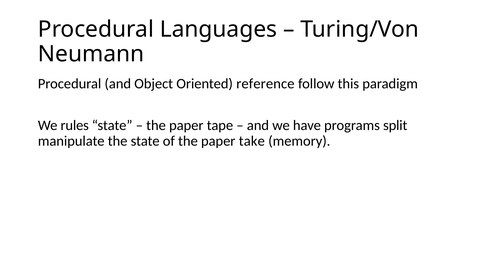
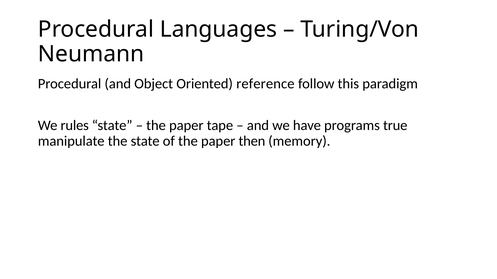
split: split -> true
take: take -> then
